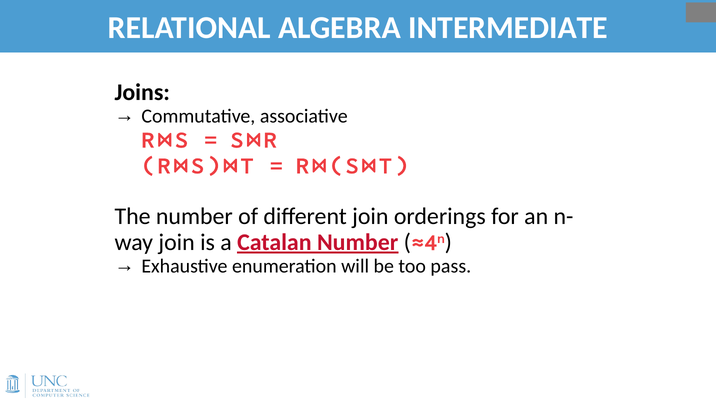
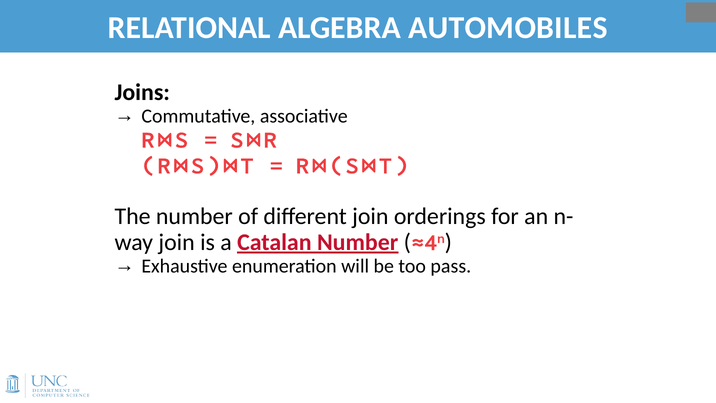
INTERMEDIATE: INTERMEDIATE -> AUTOMOBILES
